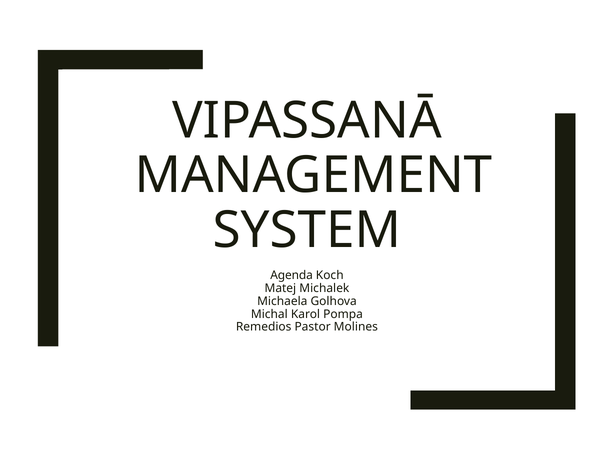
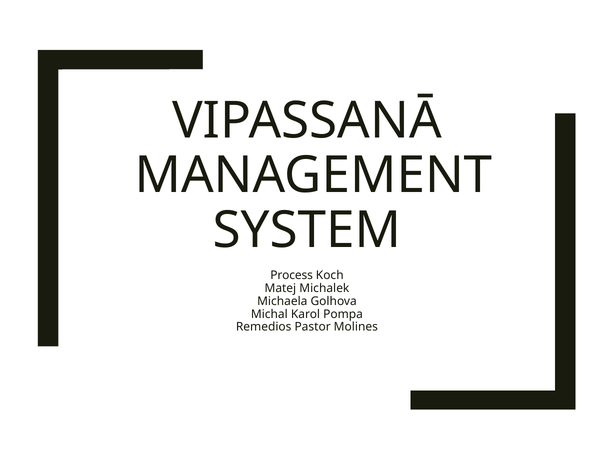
Agenda: Agenda -> Process
